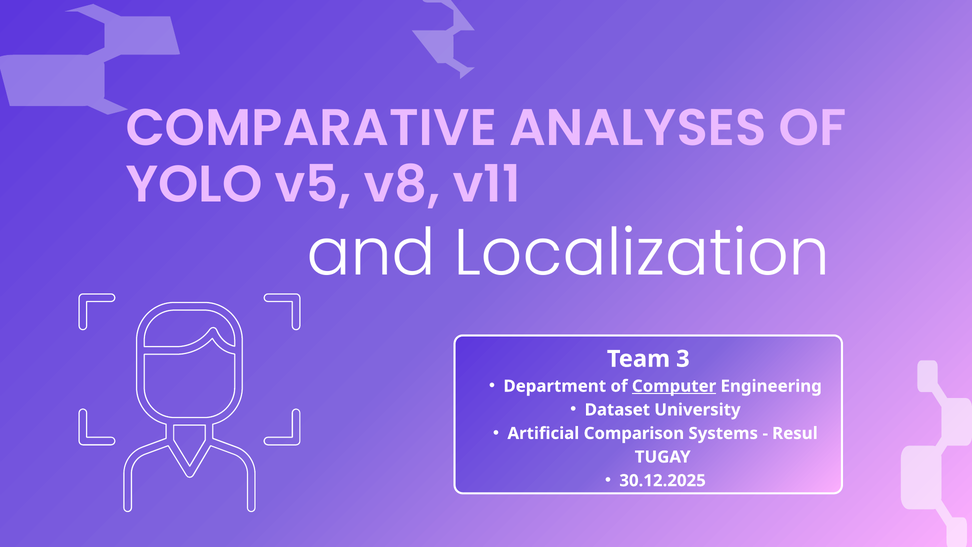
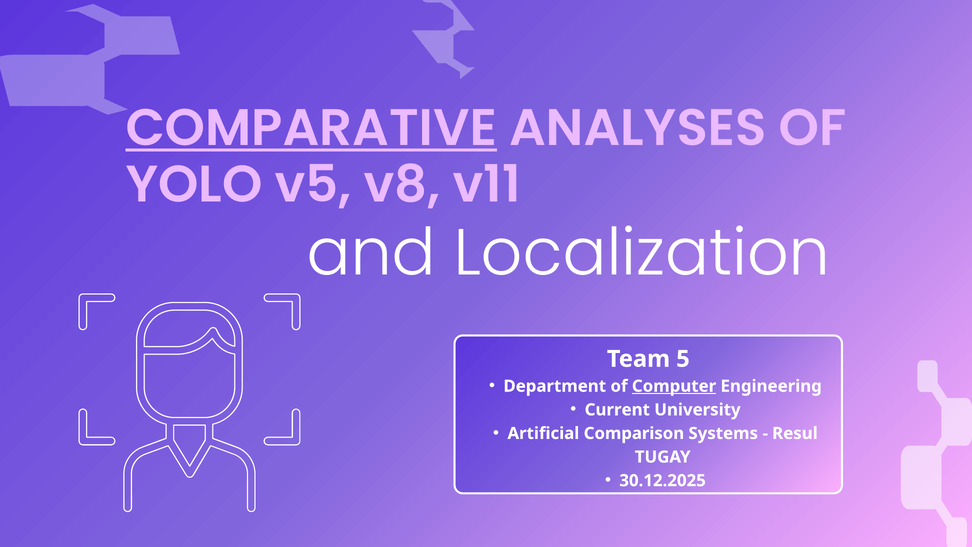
COMPARATIVE underline: none -> present
3: 3 -> 5
Dataset: Dataset -> Current
